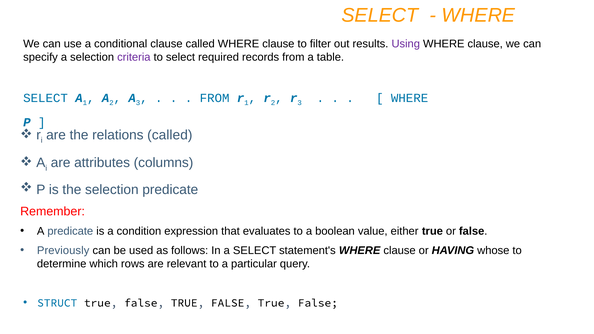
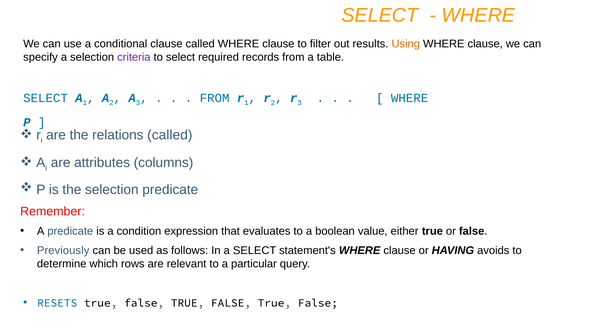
Using colour: purple -> orange
whose: whose -> avoids
STRUCT: STRUCT -> RESETS
